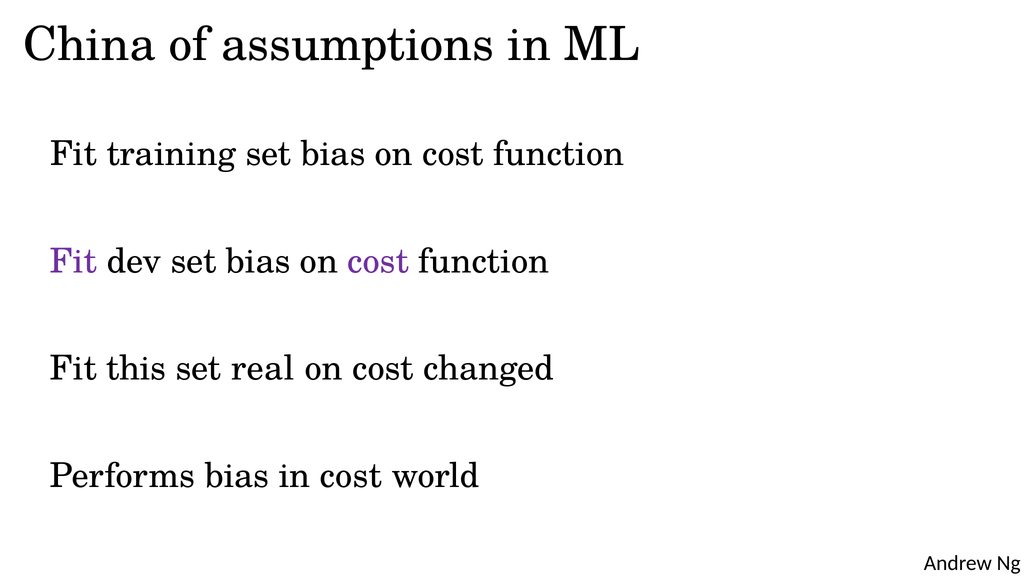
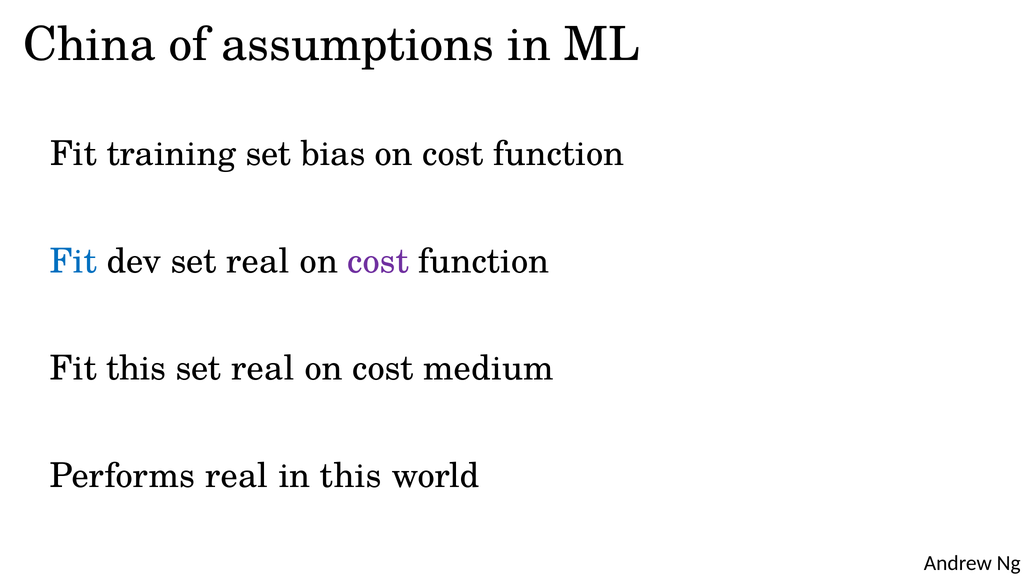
Fit at (73, 261) colour: purple -> blue
dev set bias: bias -> real
changed: changed -> medium
Performs bias: bias -> real
in cost: cost -> this
